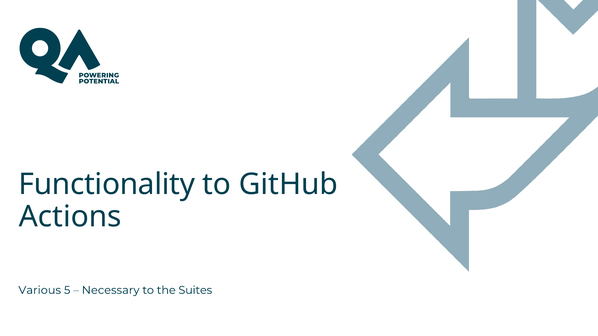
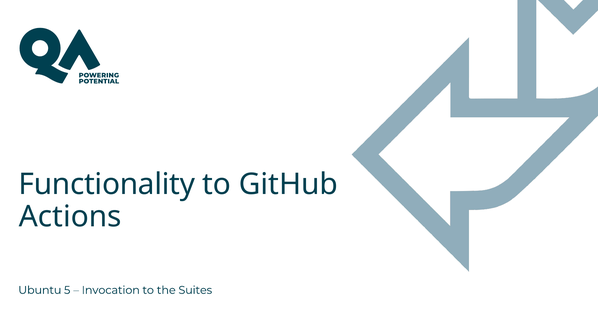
Various: Various -> Ubuntu
Necessary: Necessary -> Invocation
